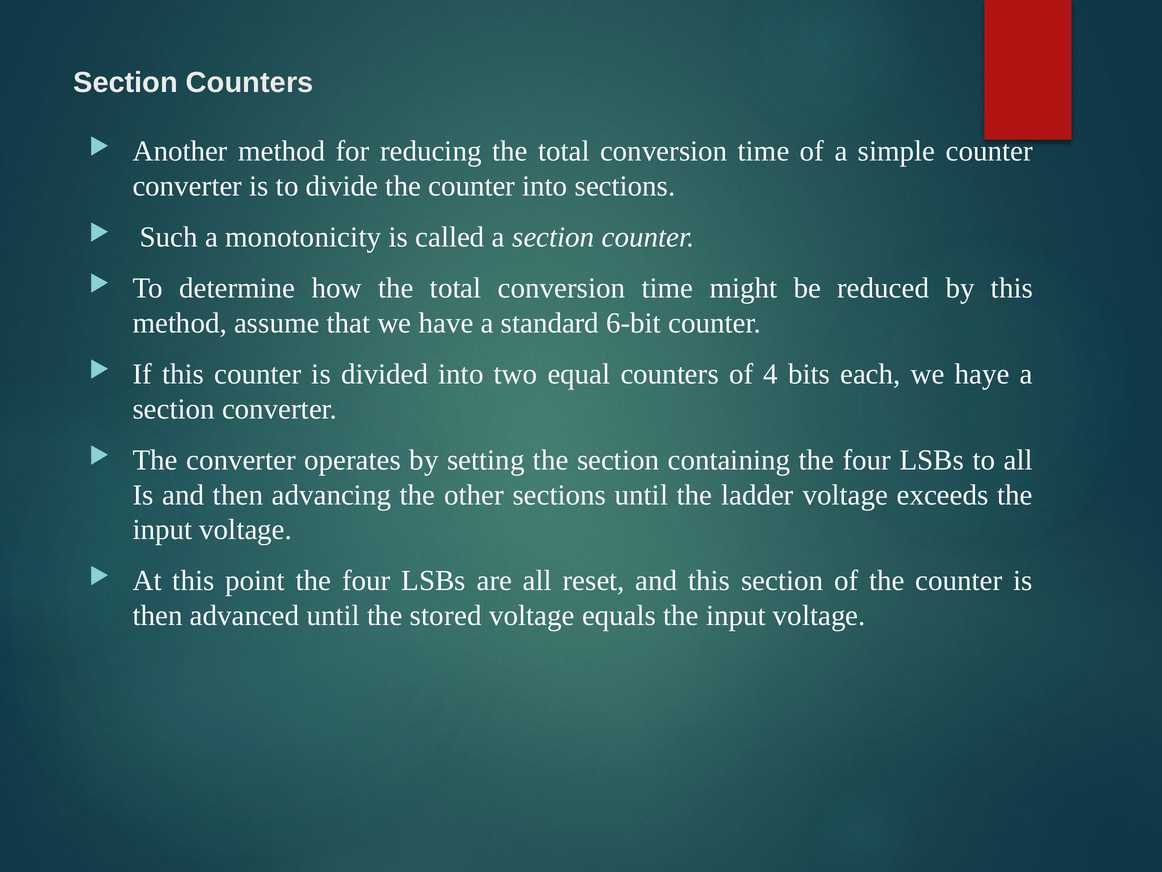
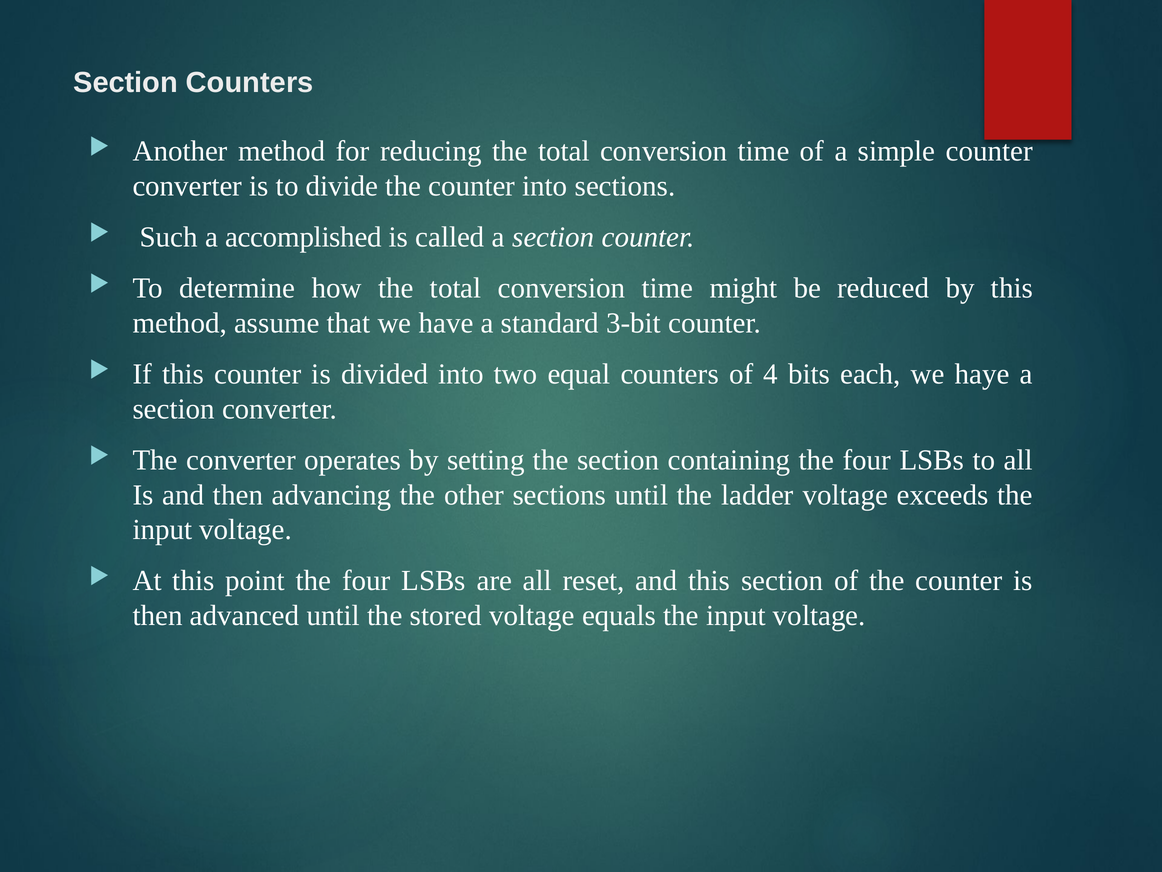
monotonicity: monotonicity -> accomplished
6-bit: 6-bit -> 3-bit
